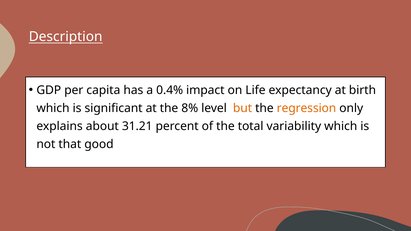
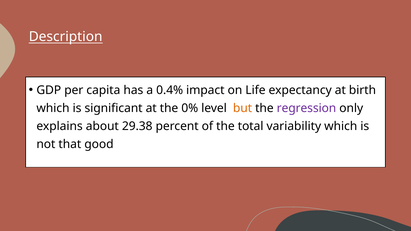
8%: 8% -> 0%
regression colour: orange -> purple
31.21: 31.21 -> 29.38
